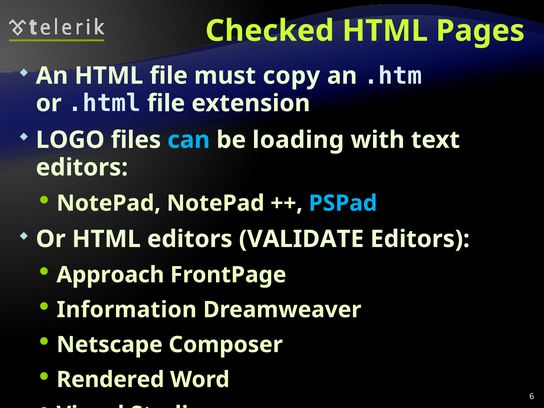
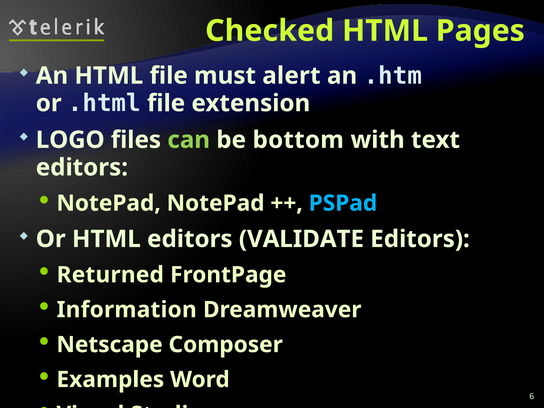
copy: copy -> alert
can colour: light blue -> light green
loading: loading -> bottom
Approach: Approach -> Returned
Rendered: Rendered -> Examples
